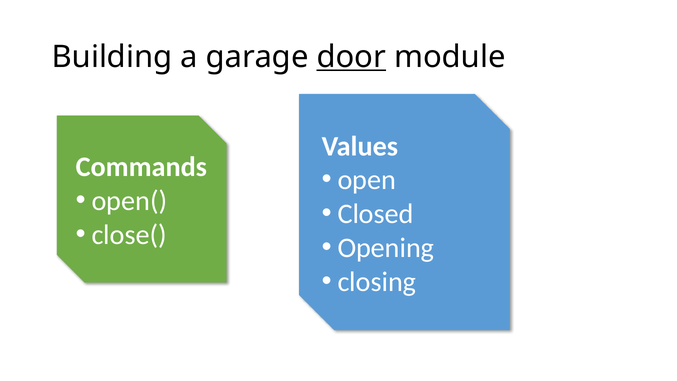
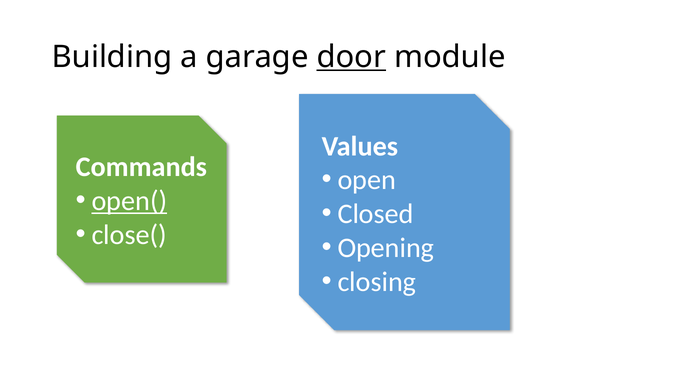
open( underline: none -> present
